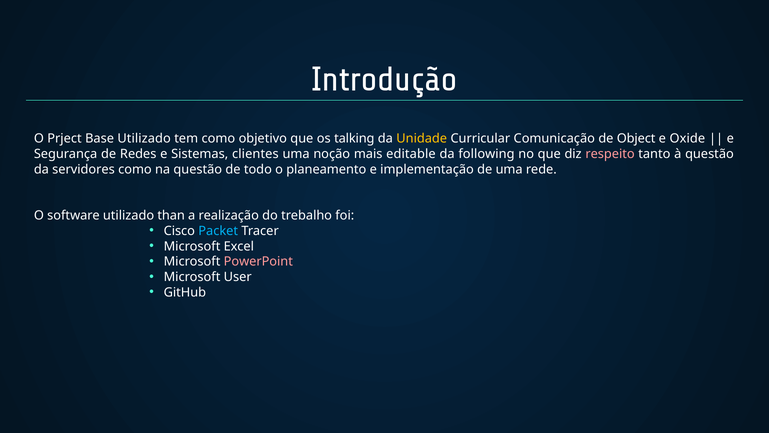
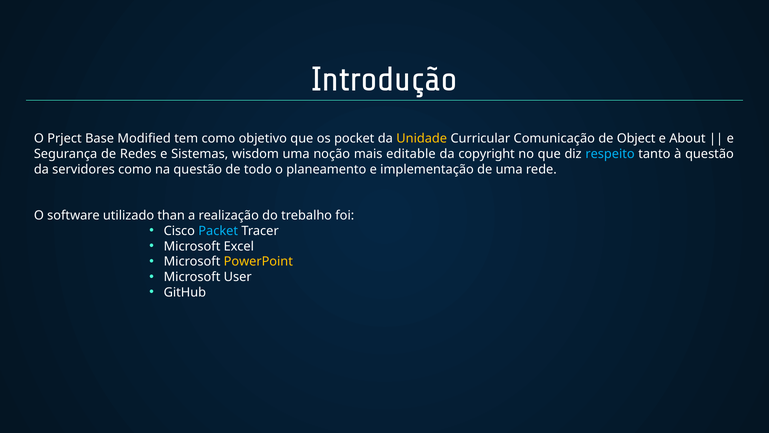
Base Utilizado: Utilizado -> Modified
talking: talking -> pocket
Oxide: Oxide -> About
clientes: clientes -> wisdom
following: following -> copyright
respeito colour: pink -> light blue
PowerPoint colour: pink -> yellow
